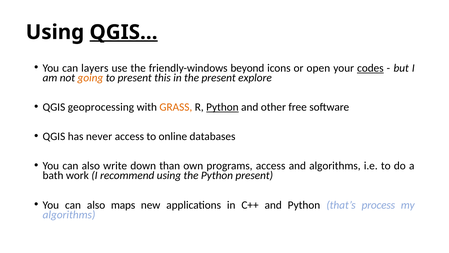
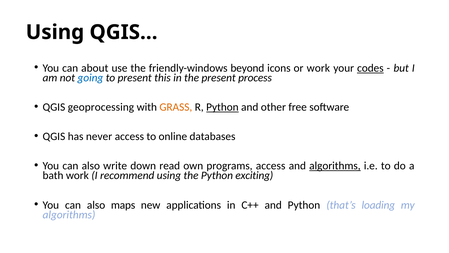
QGIS… underline: present -> none
layers: layers -> about
or open: open -> work
going colour: orange -> blue
explore: explore -> process
than: than -> read
algorithms at (335, 166) underline: none -> present
Python present: present -> exciting
process: process -> loading
